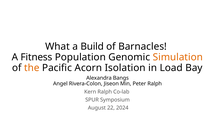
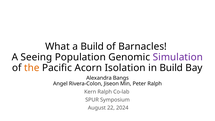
Fitness: Fitness -> Seeing
Simulation colour: orange -> purple
in Load: Load -> Build
